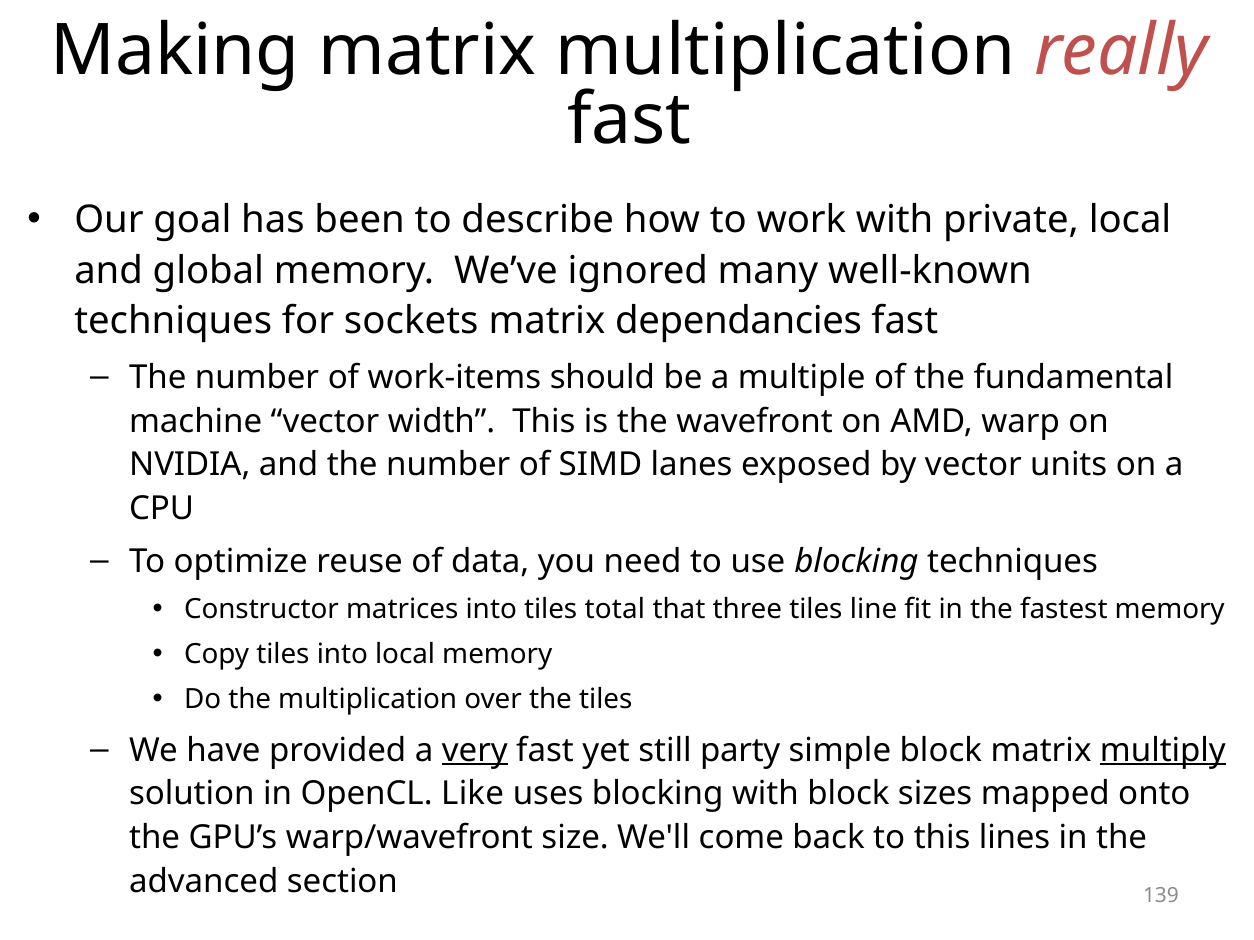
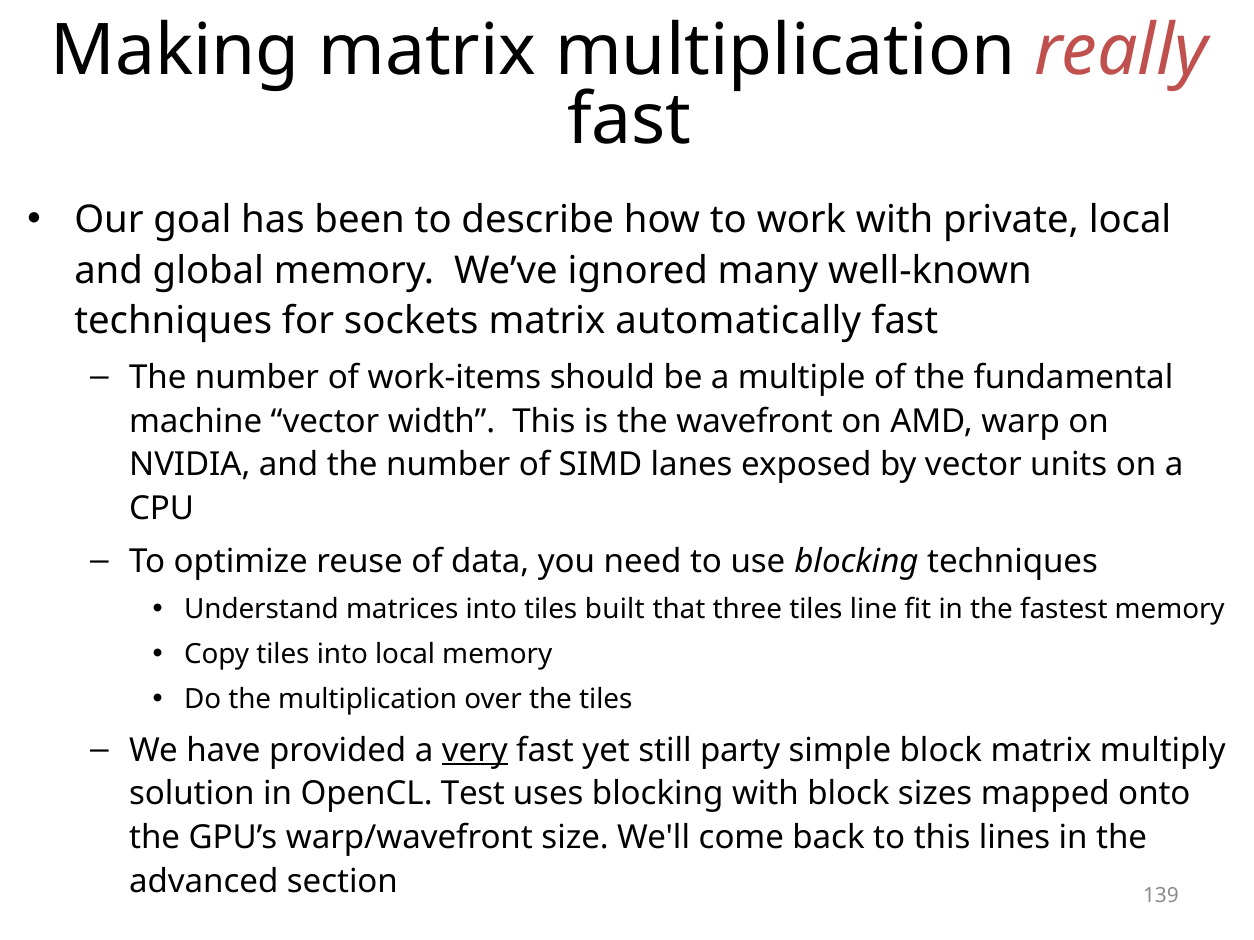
dependancies: dependancies -> automatically
Constructor: Constructor -> Understand
total: total -> built
multiply underline: present -> none
Like: Like -> Test
